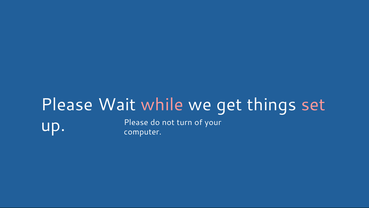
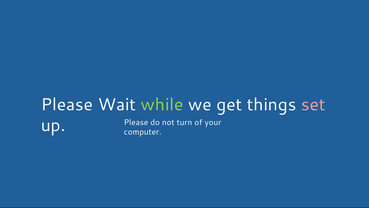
while colour: pink -> light green
